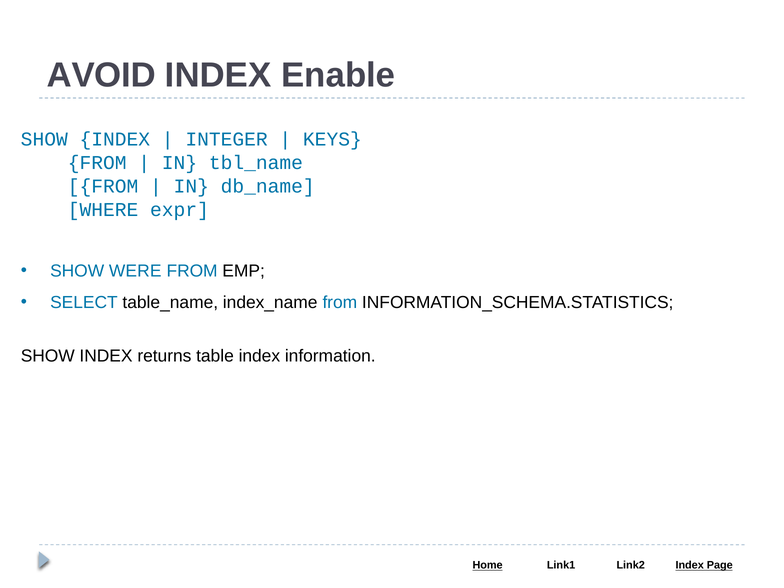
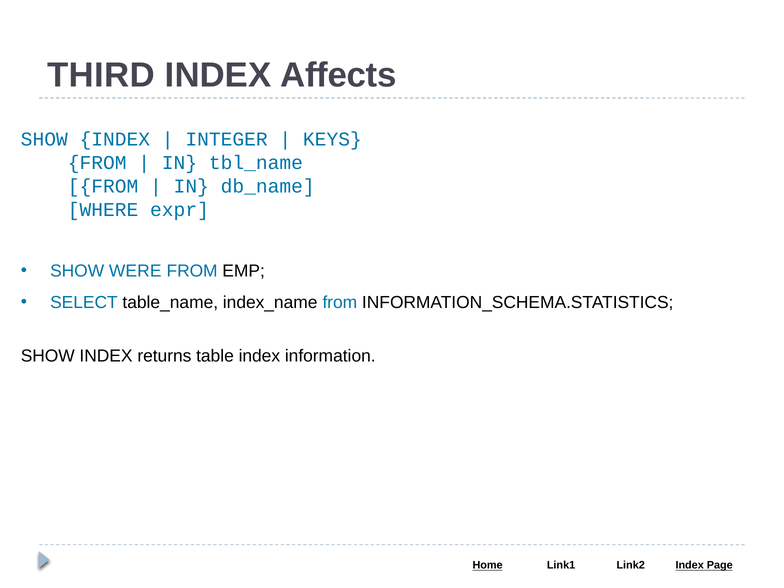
AVOID: AVOID -> THIRD
Enable: Enable -> Affects
